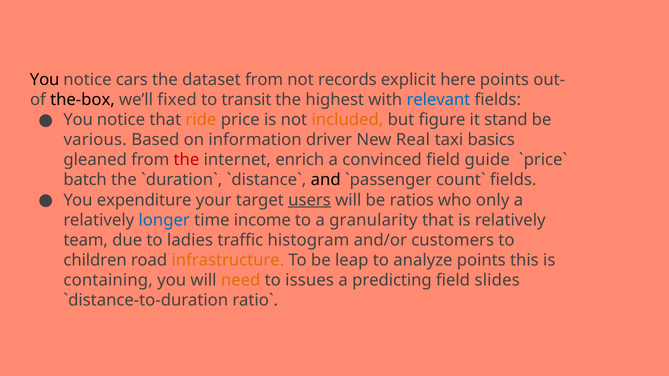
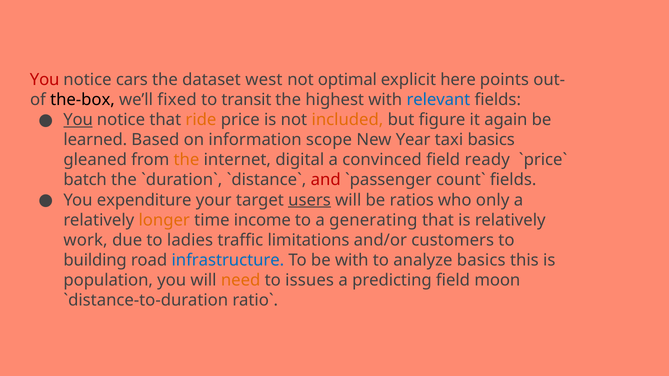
You at (45, 80) colour: black -> red
dataset from: from -> west
records: records -> optimal
You at (78, 120) underline: none -> present
stand: stand -> again
various: various -> learned
driver: driver -> scope
Real: Real -> Year
the at (186, 160) colour: red -> orange
enrich: enrich -> digital
guide: guide -> ready
and colour: black -> red
longer colour: blue -> orange
granularity: granularity -> generating
team: team -> work
histogram: histogram -> limitations
children: children -> building
infrastructure colour: orange -> blue
be leap: leap -> with
analyze points: points -> basics
containing: containing -> population
slides: slides -> moon
